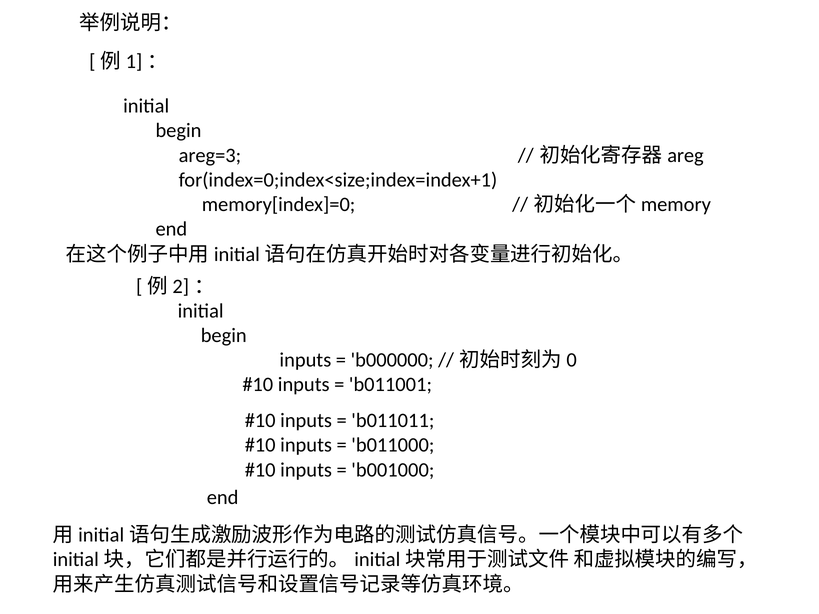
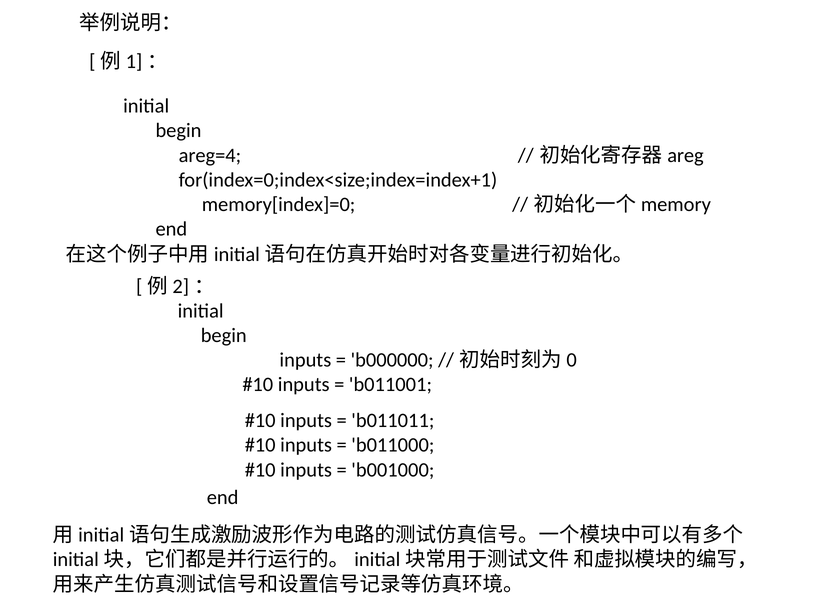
areg=3: areg=3 -> areg=4
